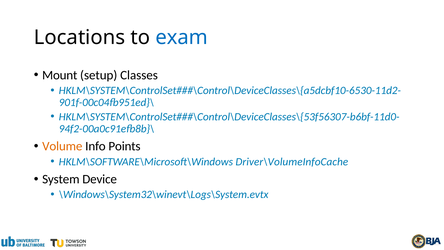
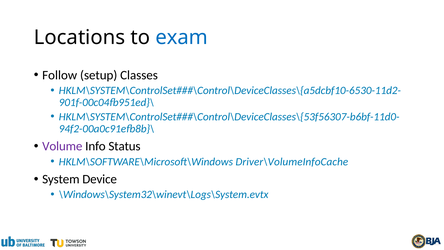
Mount: Mount -> Follow
Volume colour: orange -> purple
Points: Points -> Status
